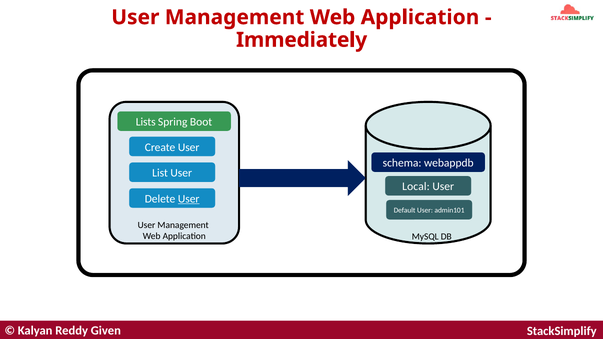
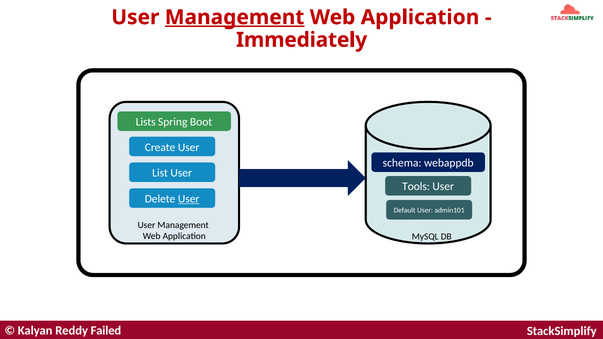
Management at (235, 17) underline: none -> present
Local: Local -> Tools
Given: Given -> Failed
